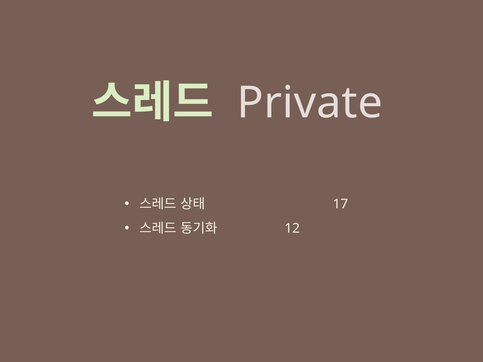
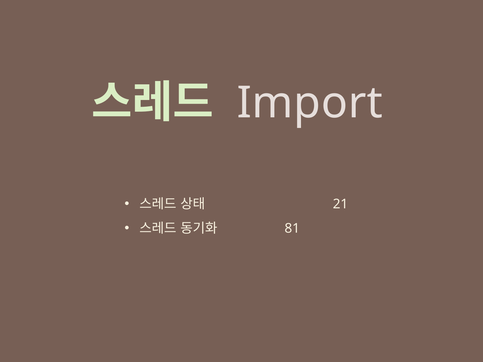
Private: Private -> Import
17: 17 -> 21
12: 12 -> 81
